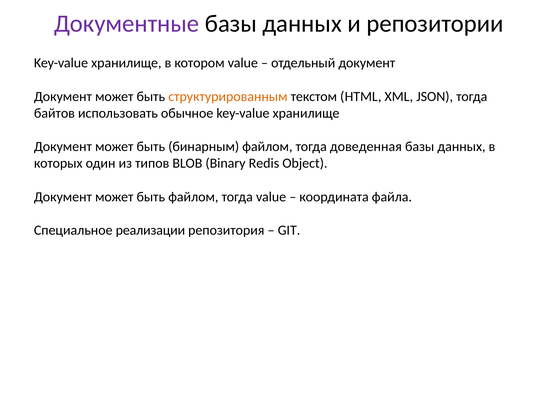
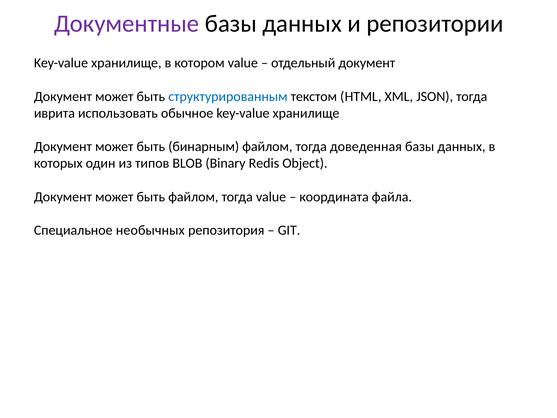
структурированным colour: orange -> blue
байтов: байтов -> иврита
реализации: реализации -> необычных
